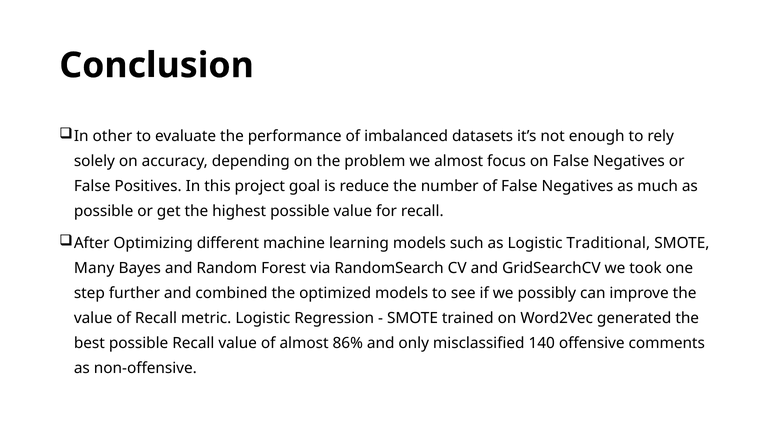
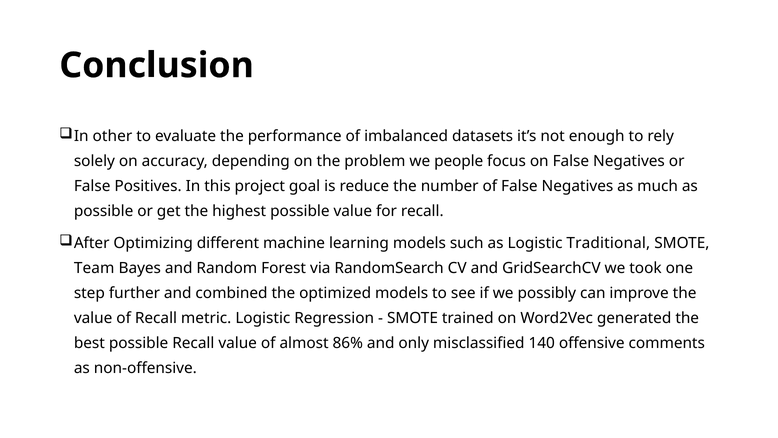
we almost: almost -> people
Many: Many -> Team
